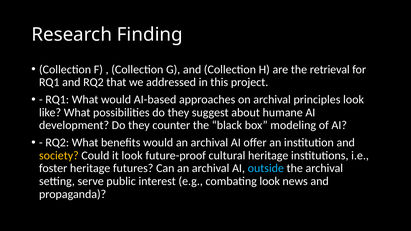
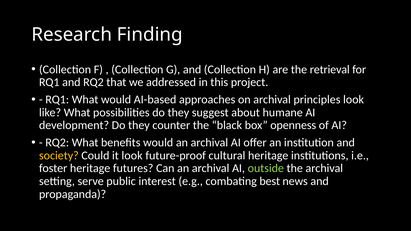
modeling: modeling -> openness
outside colour: light blue -> light green
combating look: look -> best
